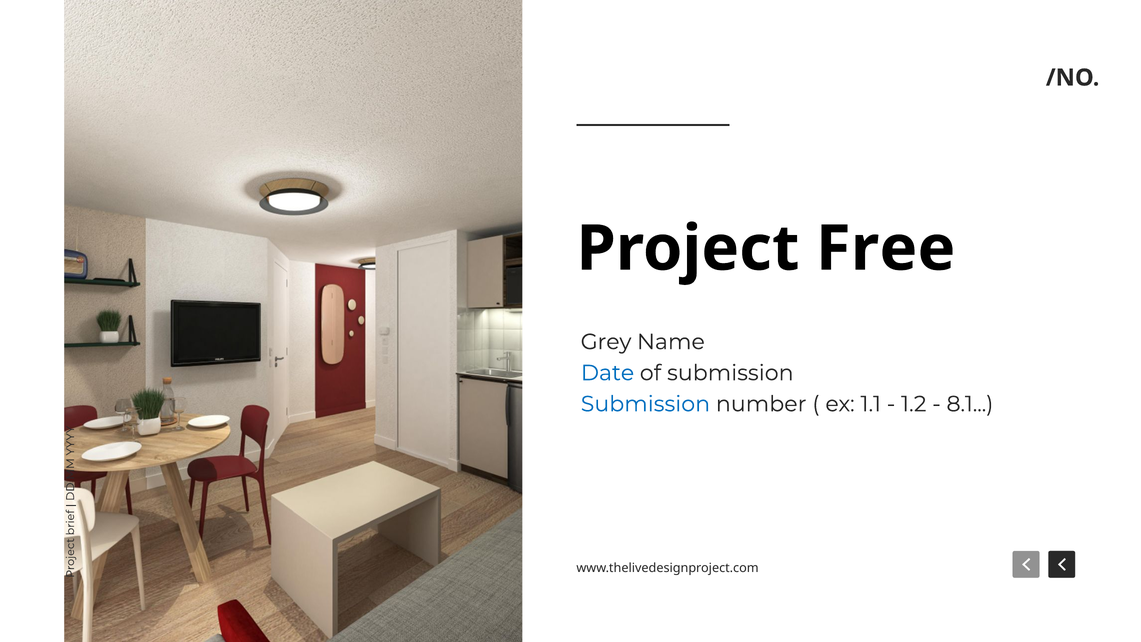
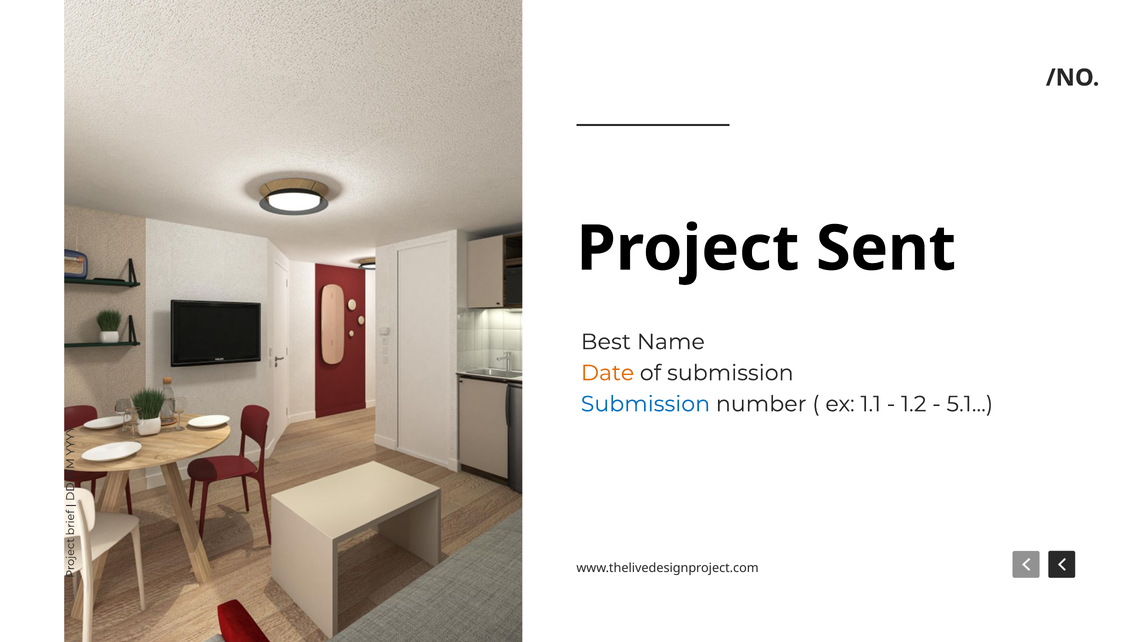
Free: Free -> Sent
Grey: Grey -> Best
Date colour: blue -> orange
8.1: 8.1 -> 5.1
